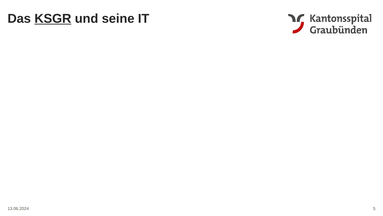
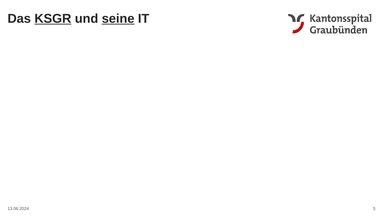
seine underline: none -> present
